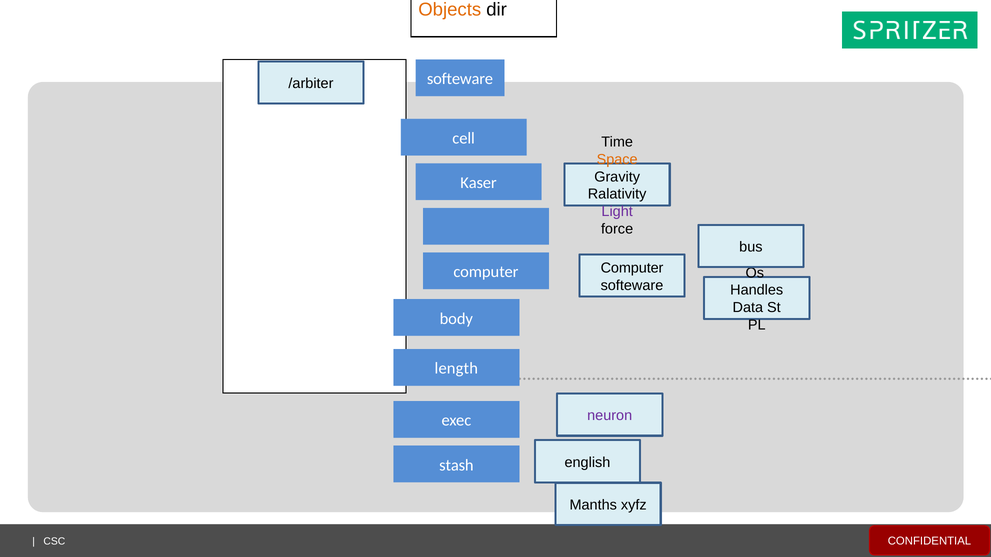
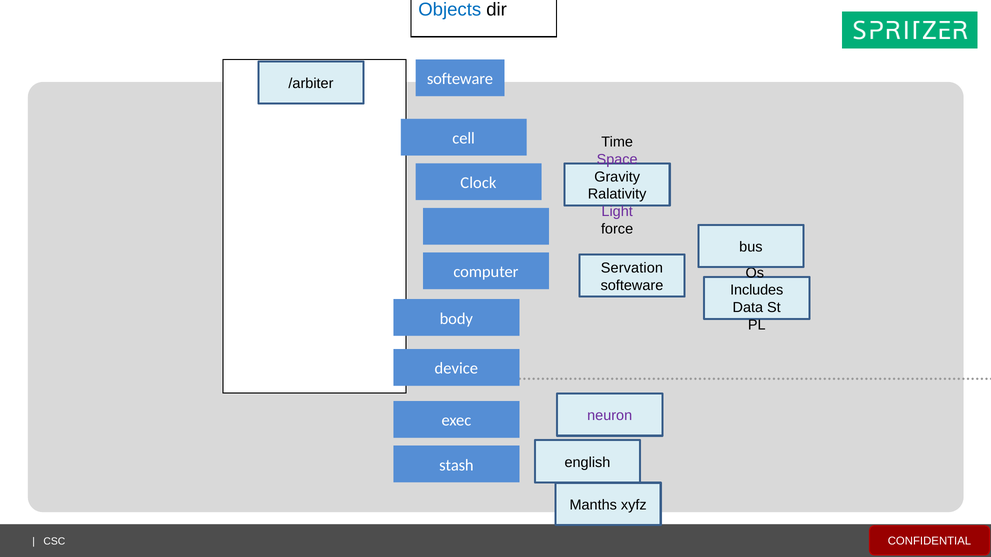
Objects colour: orange -> blue
Space colour: orange -> purple
Kaser: Kaser -> Clock
Computer at (632, 268): Computer -> Servation
Handles: Handles -> Includes
length: length -> device
